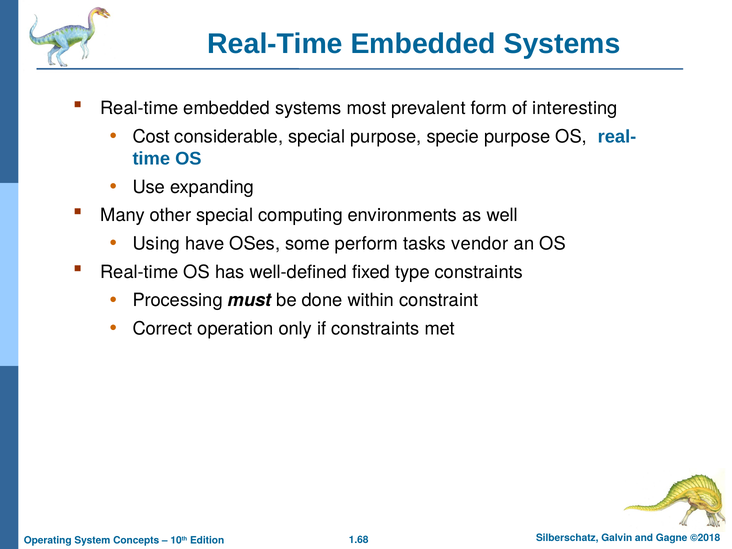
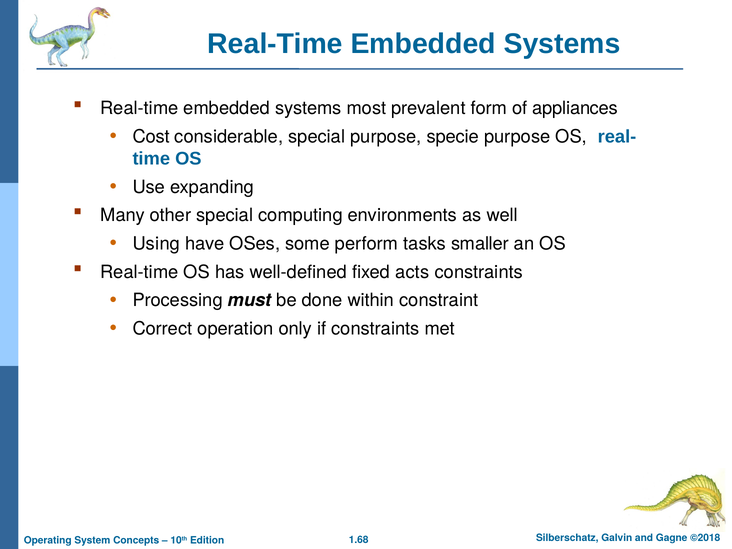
interesting: interesting -> appliances
vendor: vendor -> smaller
type: type -> acts
